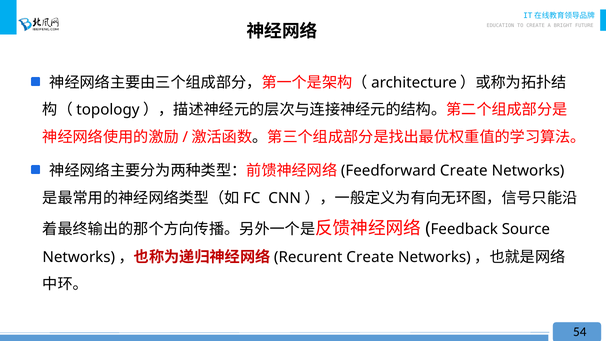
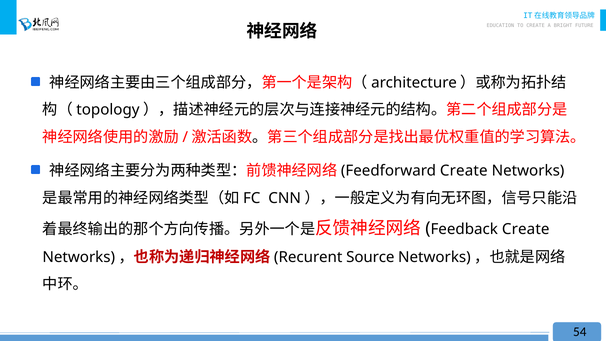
Source at (526, 229): Source -> Create
Create at (370, 257): Create -> Source
